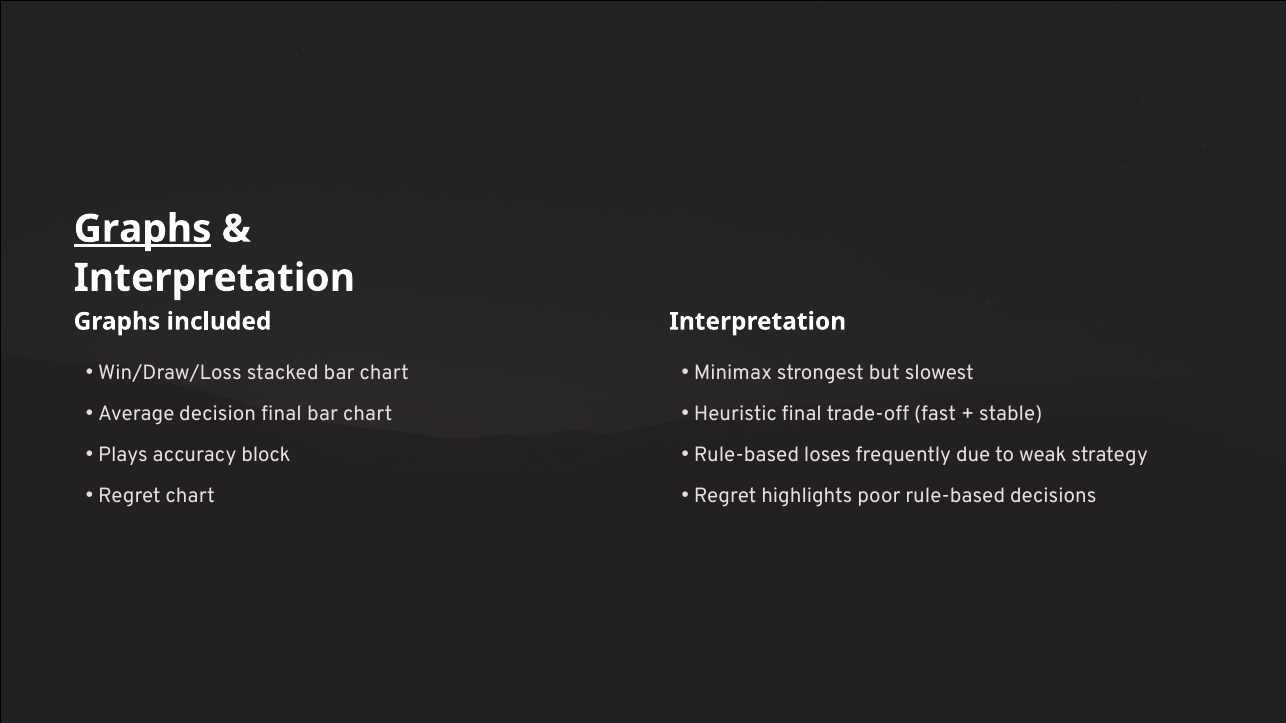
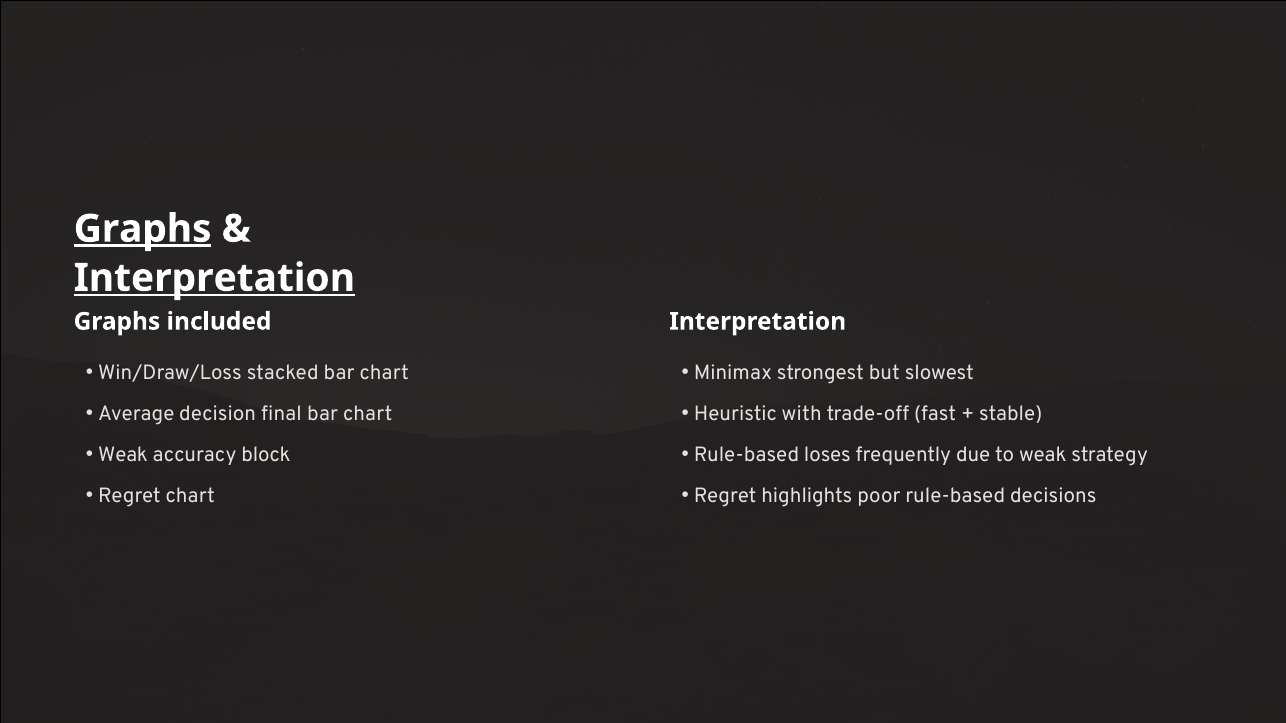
Interpretation at (214, 278) underline: none -> present
Heuristic final: final -> with
Plays at (123, 455): Plays -> Weak
